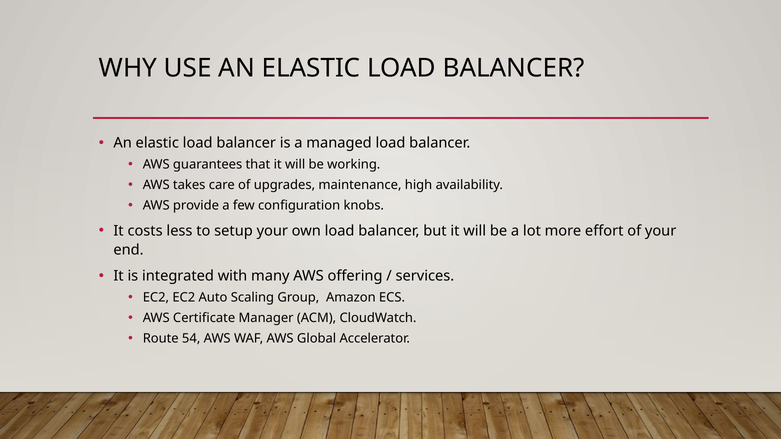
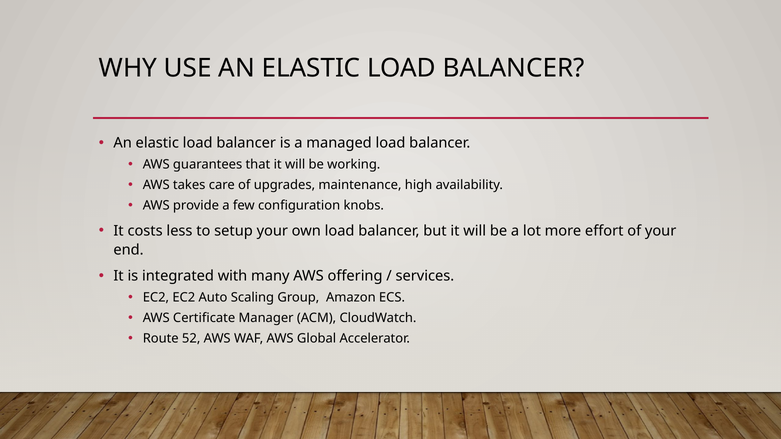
54: 54 -> 52
